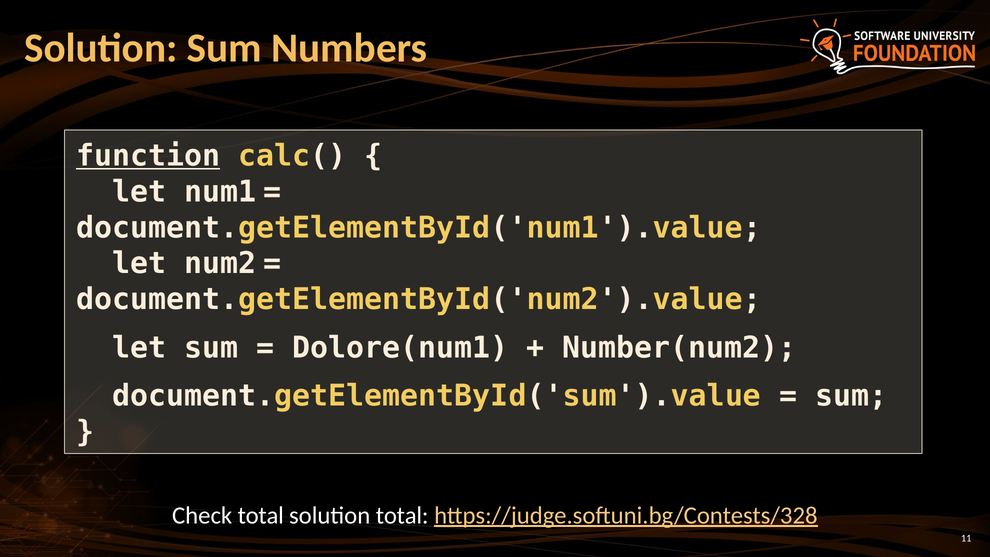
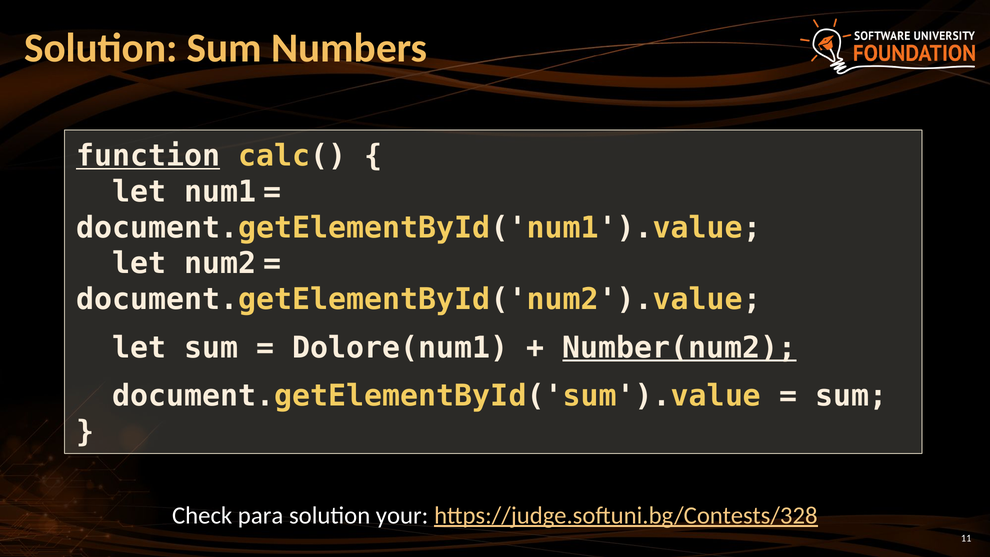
Number(num2 underline: none -> present
Check total: total -> para
solution total: total -> your
